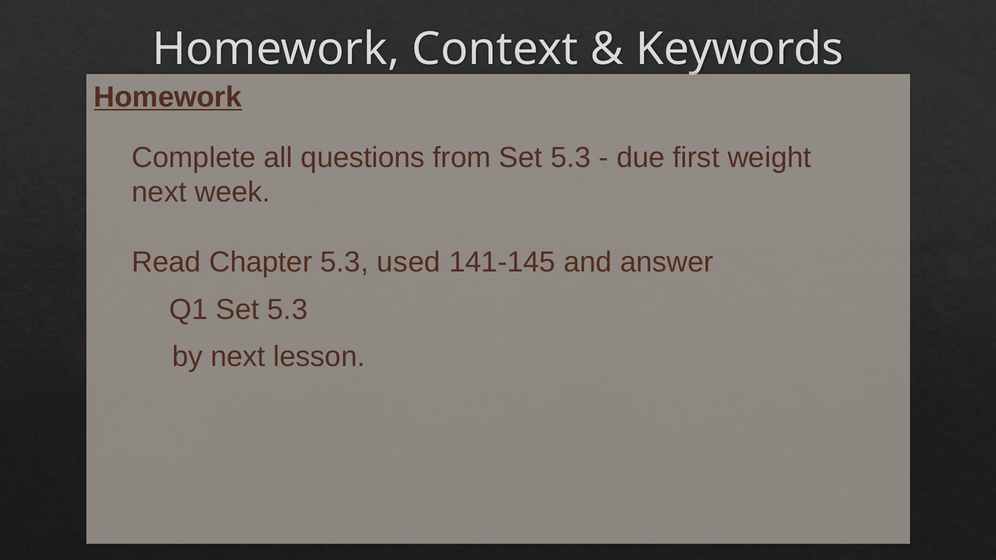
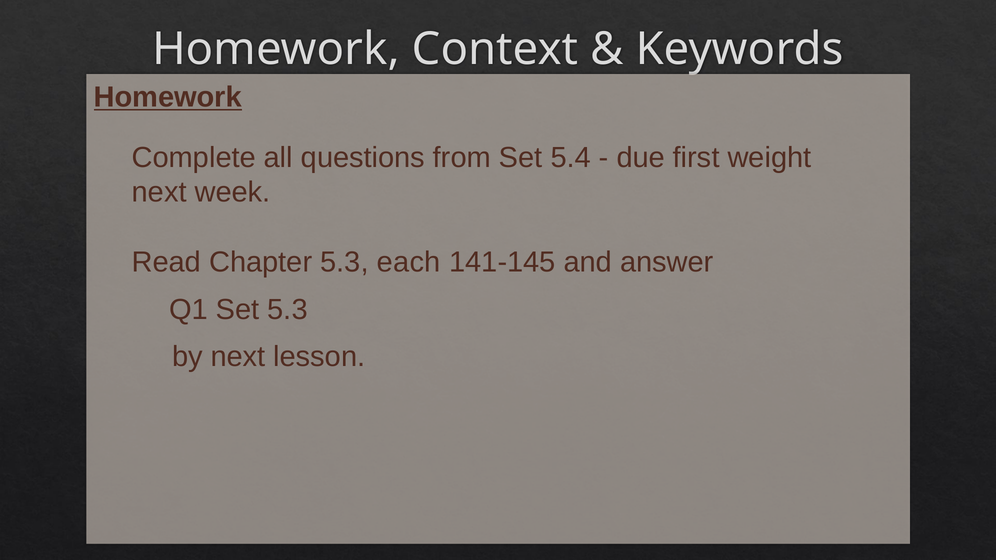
from Set 5.3: 5.3 -> 5.4
used: used -> each
